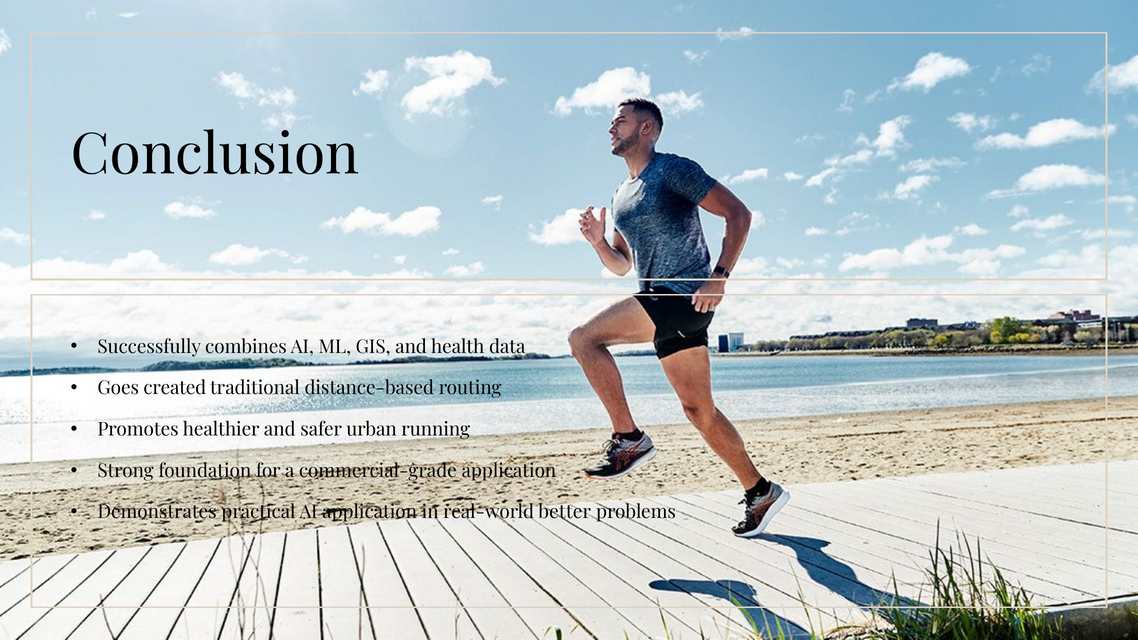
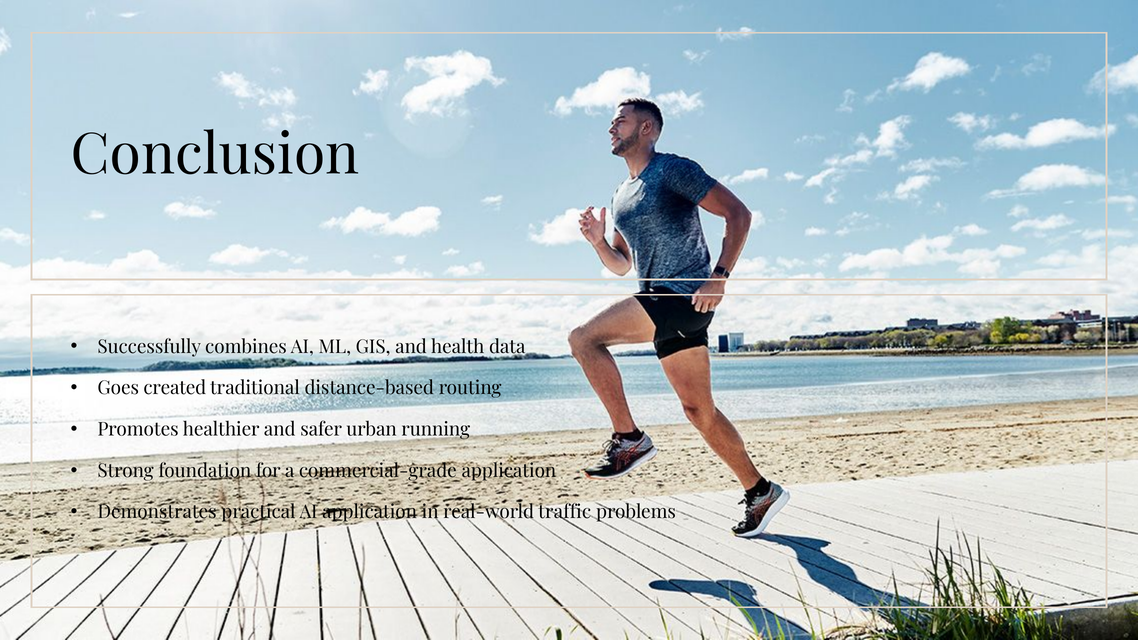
better: better -> traffic
